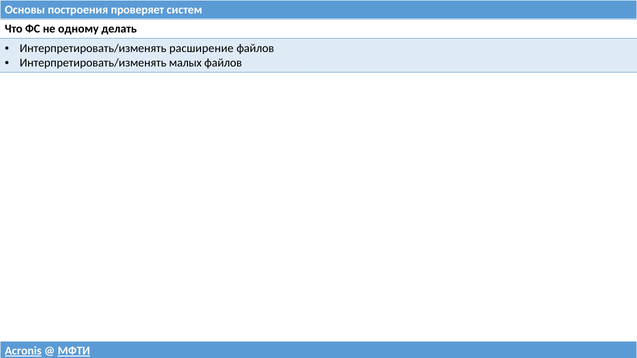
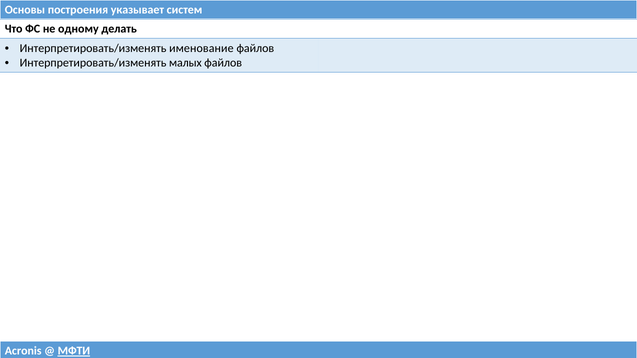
проверяет: проверяет -> указывает
расширение: расширение -> именование
Acronis underline: present -> none
